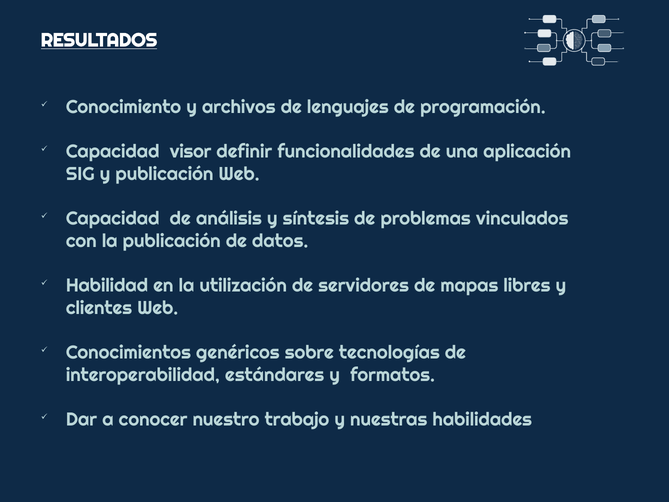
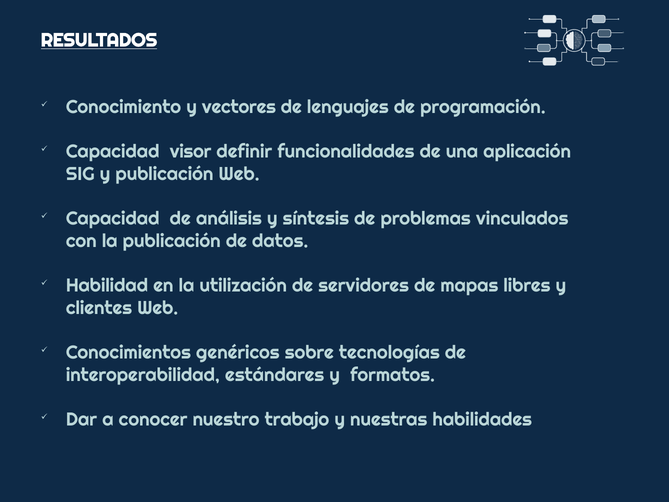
archivos: archivos -> vectores
